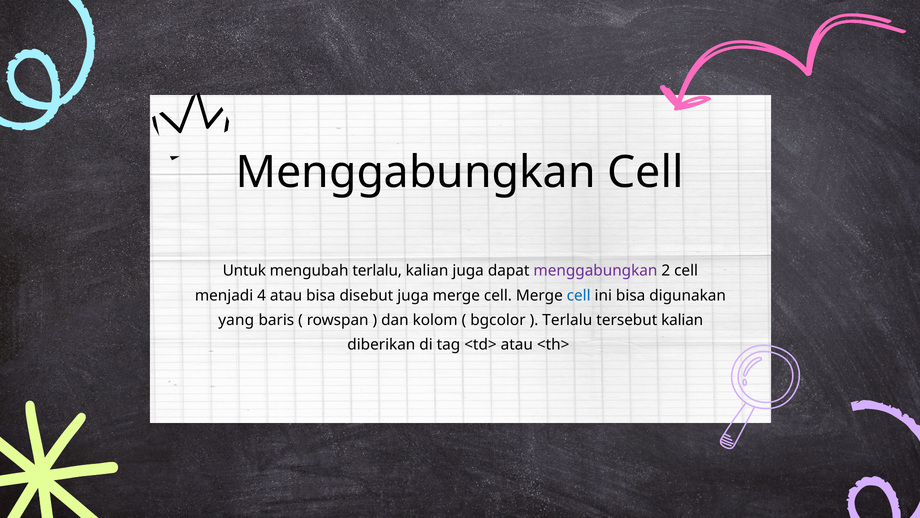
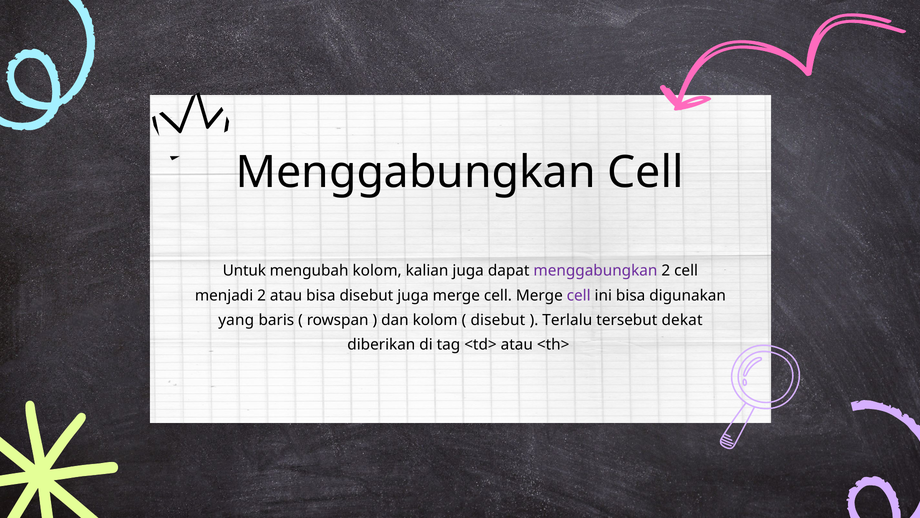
mengubah terlalu: terlalu -> kolom
menjadi 4: 4 -> 2
cell at (579, 295) colour: blue -> purple
bgcolor at (498, 320): bgcolor -> disebut
tersebut kalian: kalian -> dekat
